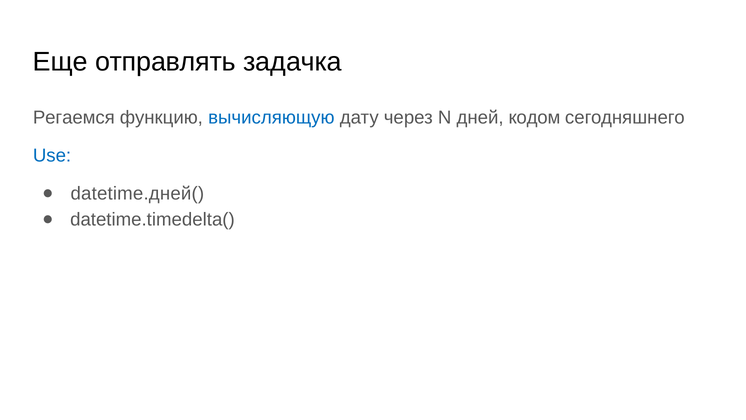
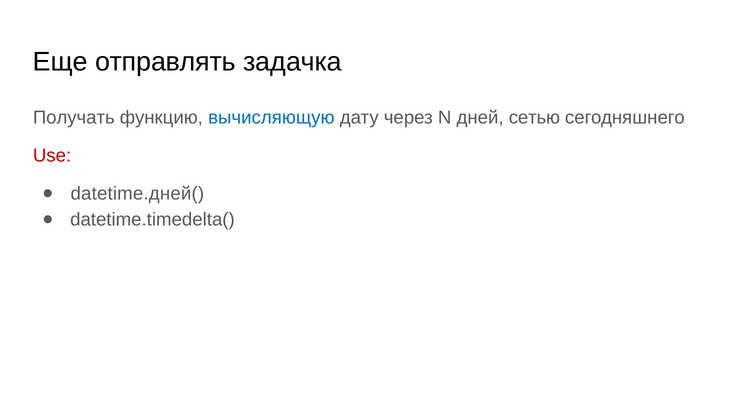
Регаемся: Регаемся -> Получать
кодом: кодом -> сетью
Use colour: blue -> red
